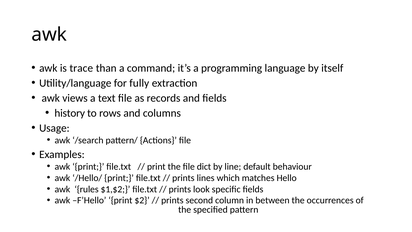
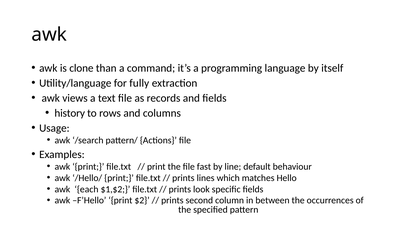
trace: trace -> clone
dict: dict -> fast
rules: rules -> each
